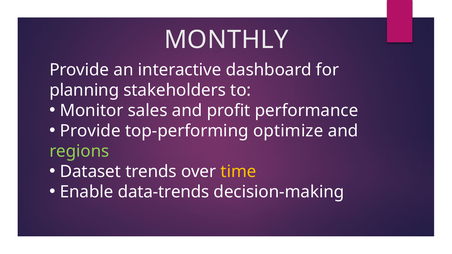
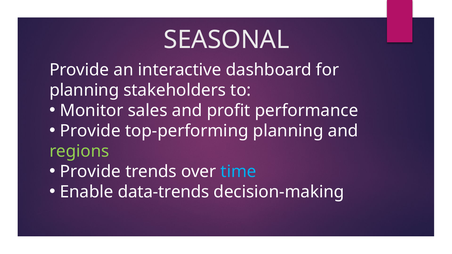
MONTHLY: MONTHLY -> SEASONAL
top-performing optimize: optimize -> planning
Dataset at (90, 172): Dataset -> Provide
time colour: yellow -> light blue
